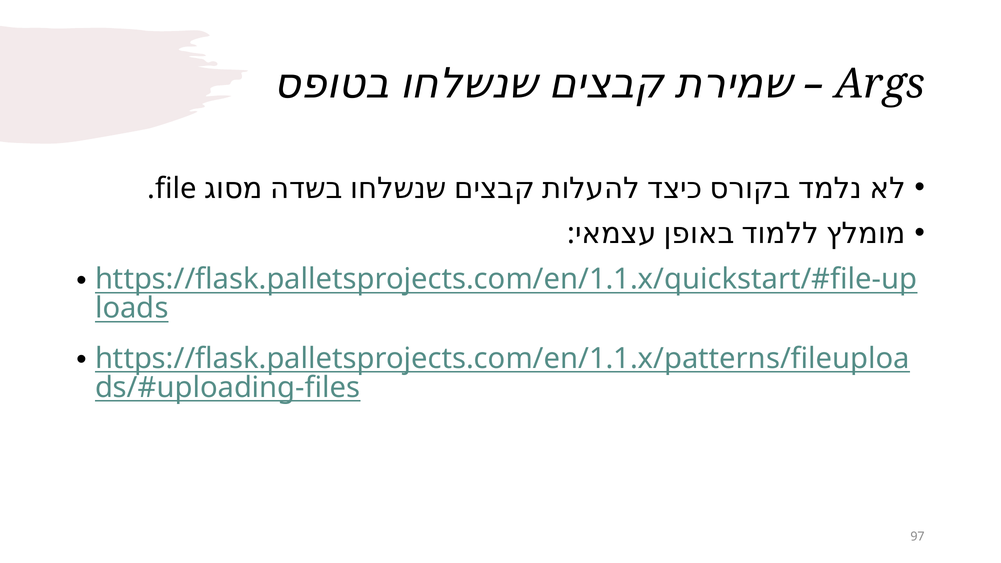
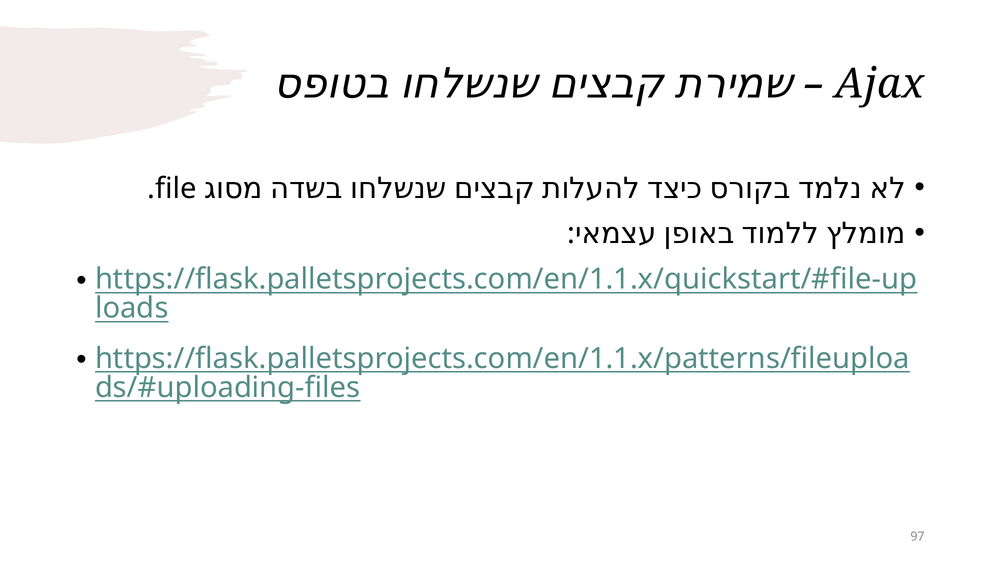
Args: Args -> Ajax
